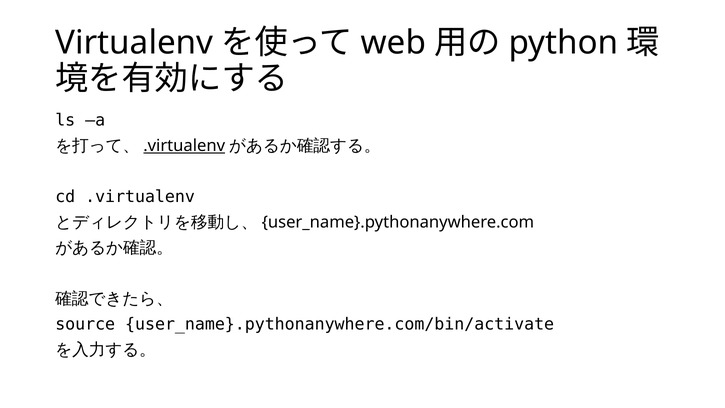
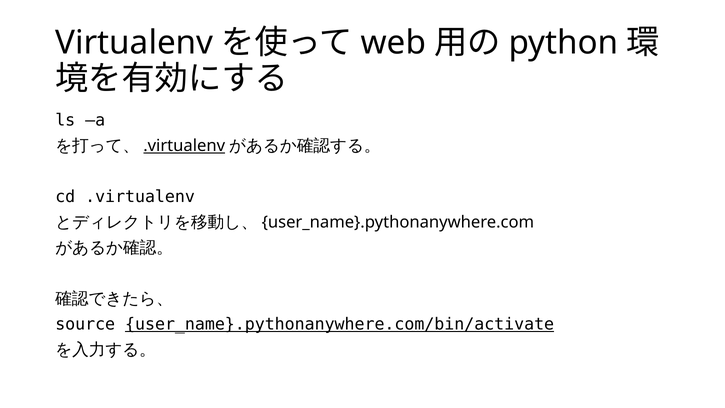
user_name}.pythonanywhere.com/bin/activate underline: none -> present
